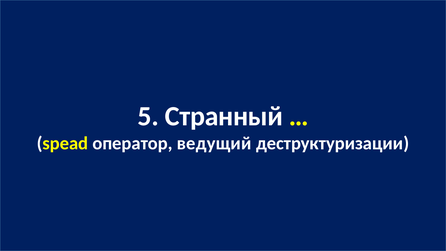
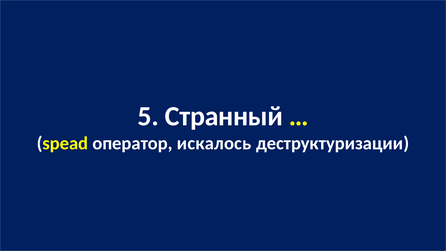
ведущий: ведущий -> искалось
